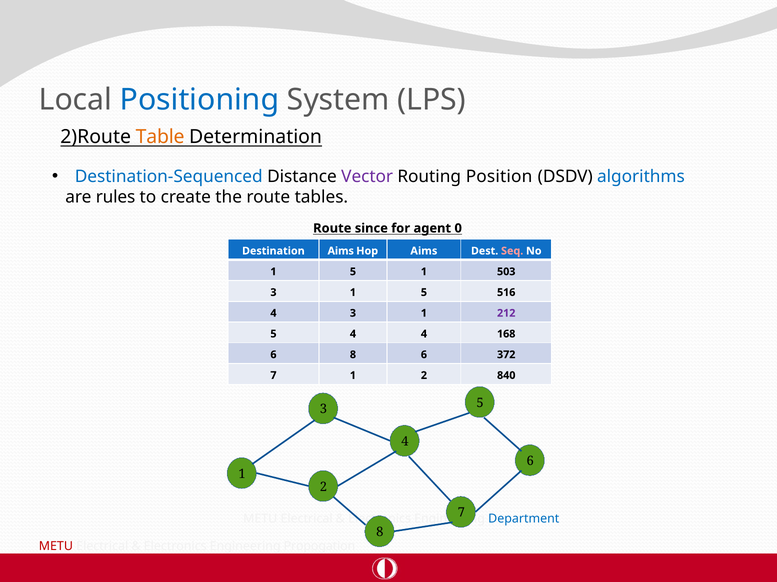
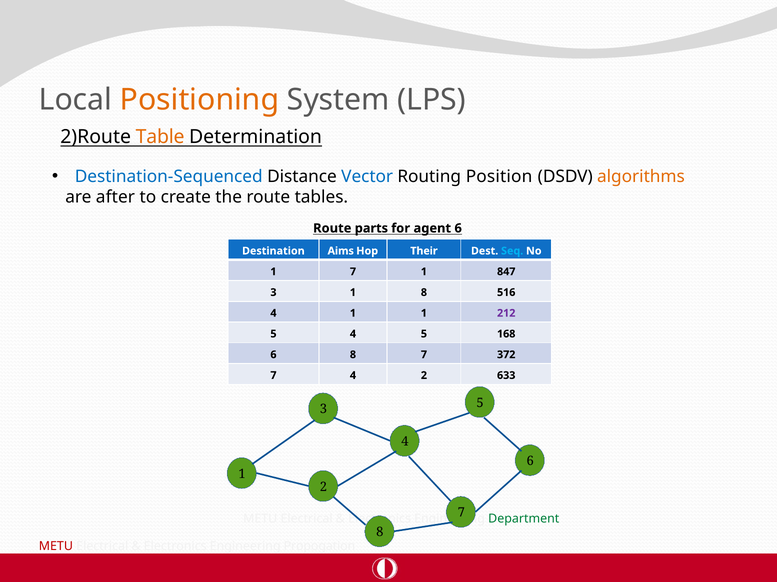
Positioning colour: blue -> orange
Vector colour: purple -> blue
algorithms colour: blue -> orange
rules: rules -> after
since: since -> parts
agent 0: 0 -> 6
Hop Aims: Aims -> Their
Seq colour: pink -> light blue
5 at (353, 272): 5 -> 7
503: 503 -> 847
3 1 5: 5 -> 8
3 at (353, 314): 3 -> 1
4 4: 4 -> 5
6 8 6: 6 -> 7
7 1: 1 -> 4
840: 840 -> 633
Department colour: blue -> green
